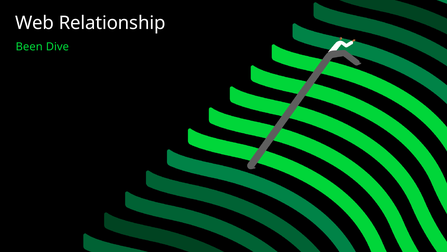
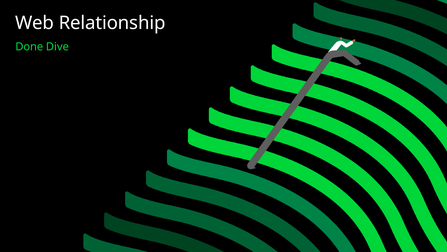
Been: Been -> Done
